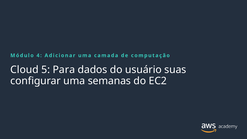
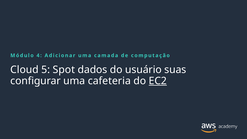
Para: Para -> Spot
semanas: semanas -> cafeteria
EC2 underline: none -> present
